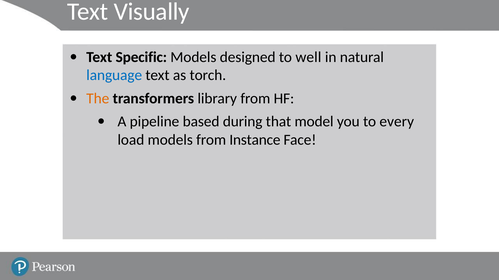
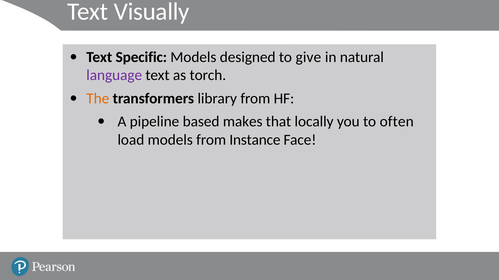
well: well -> give
language colour: blue -> purple
during: during -> makes
model: model -> locally
every: every -> often
